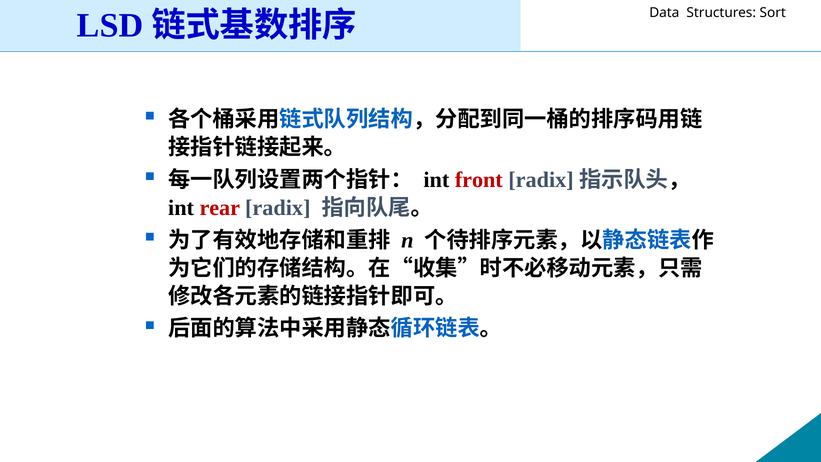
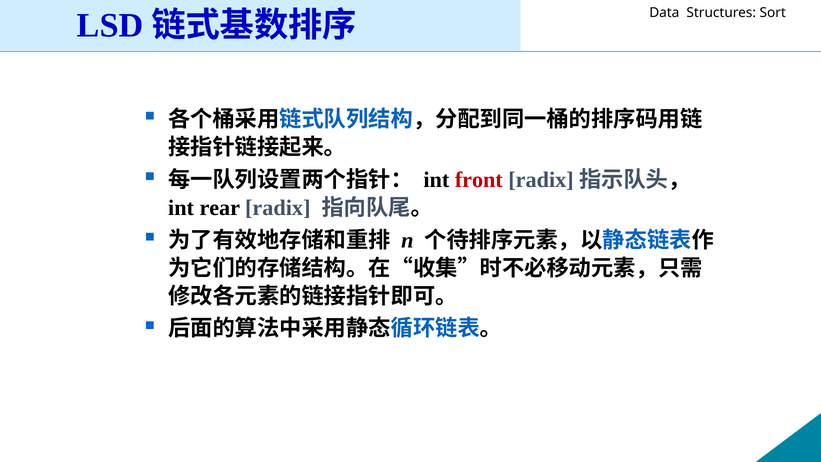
rear colour: red -> black
